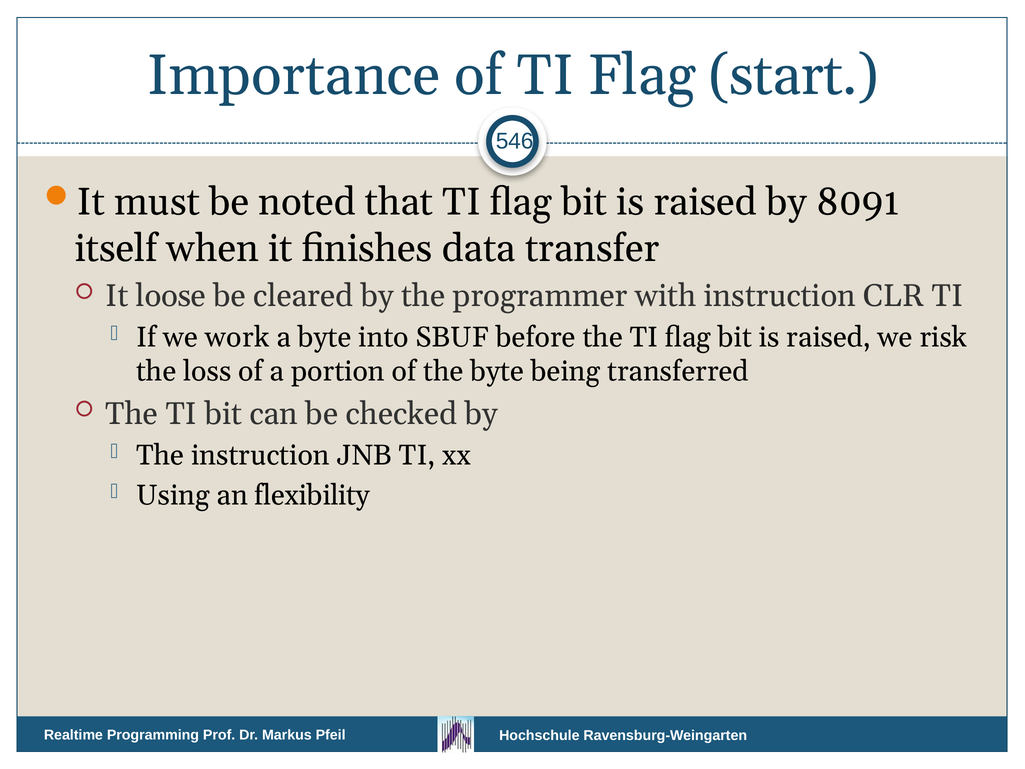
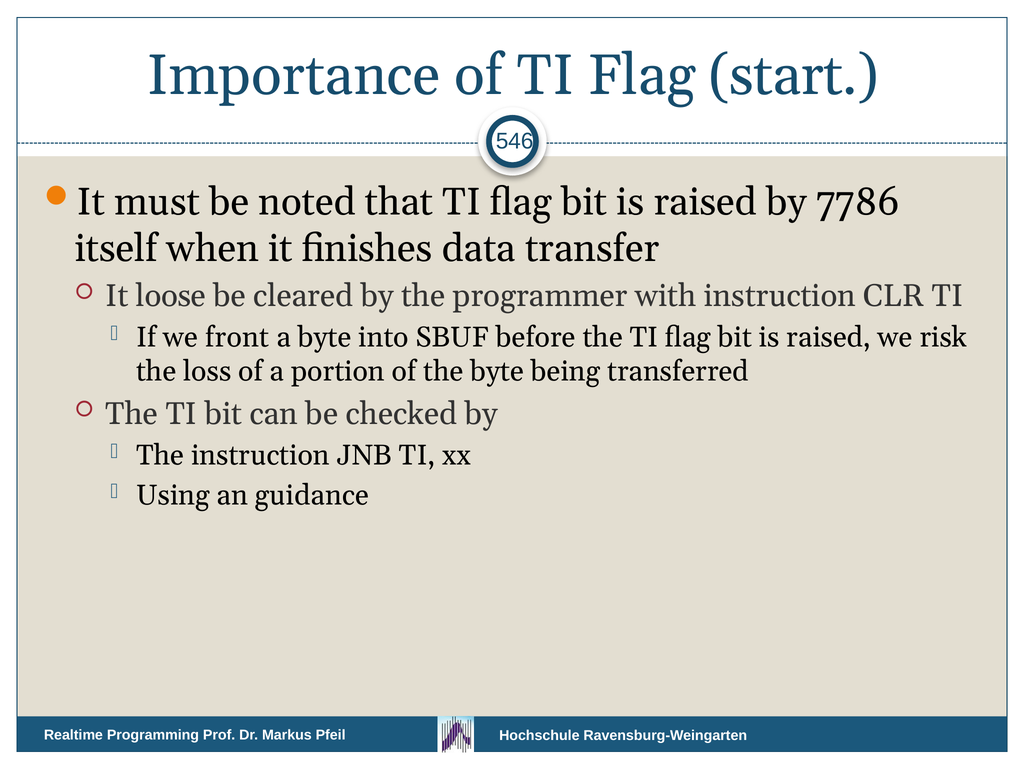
8091: 8091 -> 7786
work: work -> front
flexibility: flexibility -> guidance
